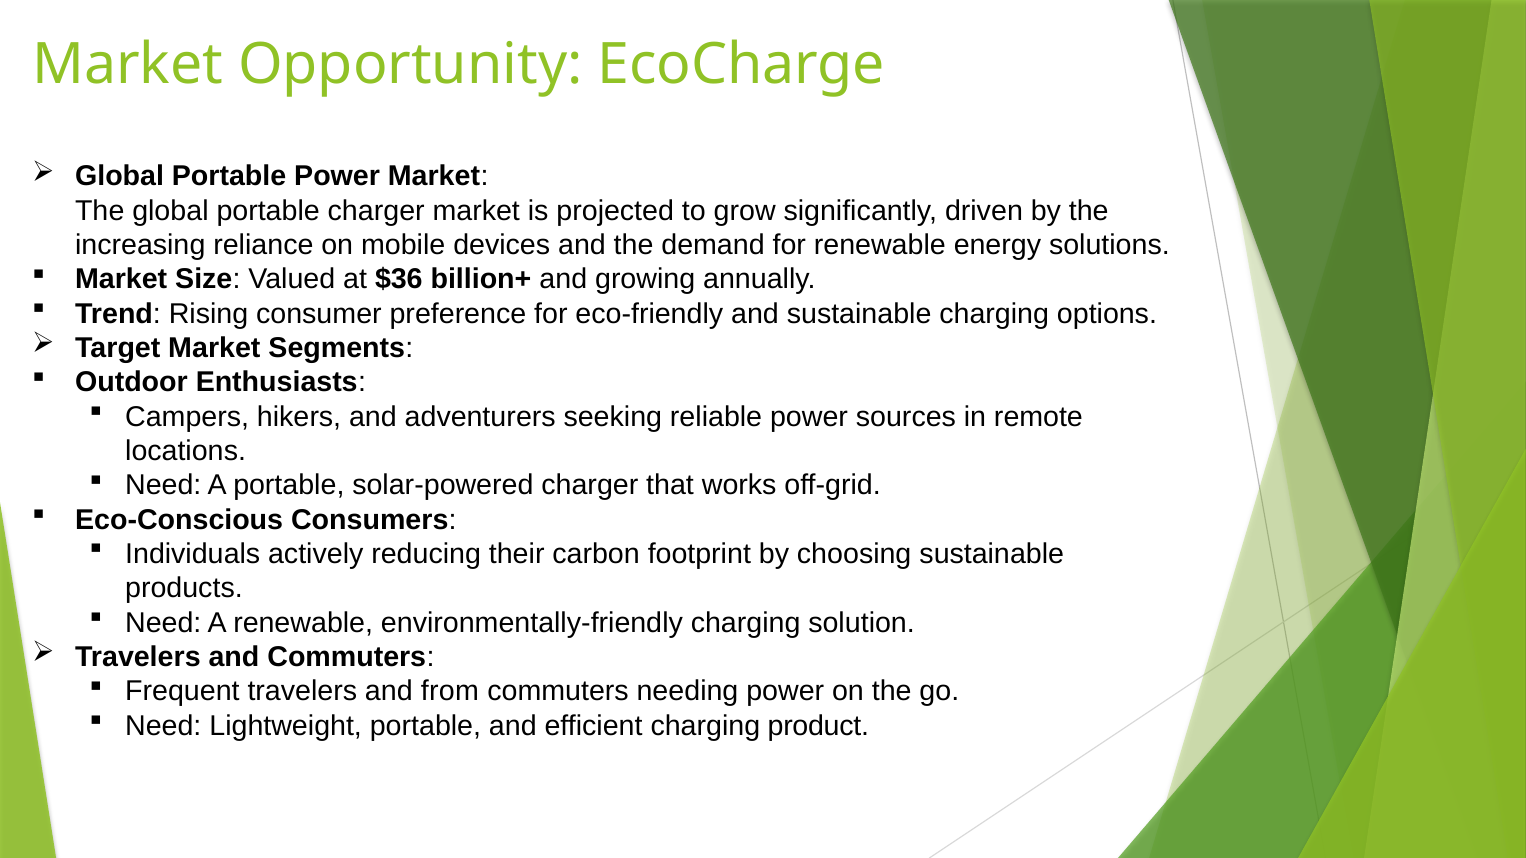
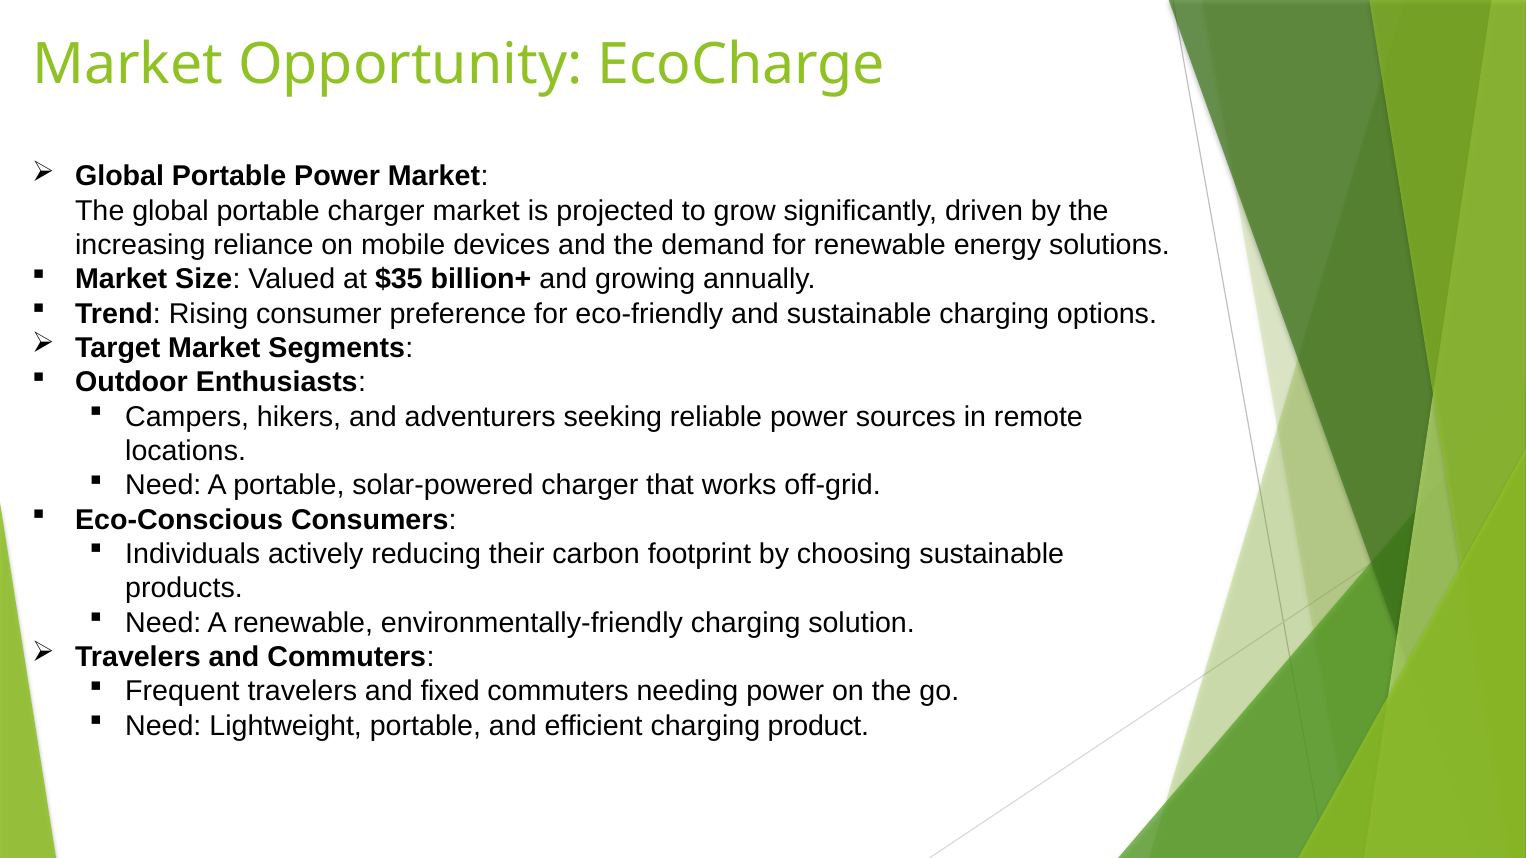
$36: $36 -> $35
from: from -> fixed
